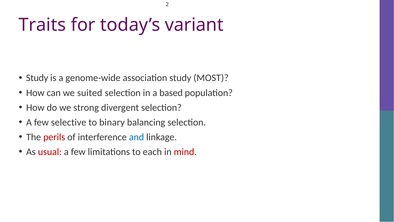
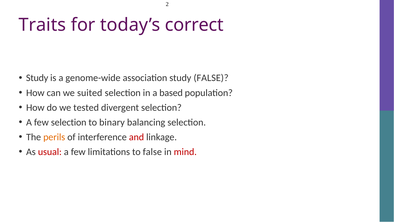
variant: variant -> correct
study MOST: MOST -> FALSE
strong: strong -> tested
few selective: selective -> selection
perils colour: red -> orange
and colour: blue -> red
to each: each -> false
